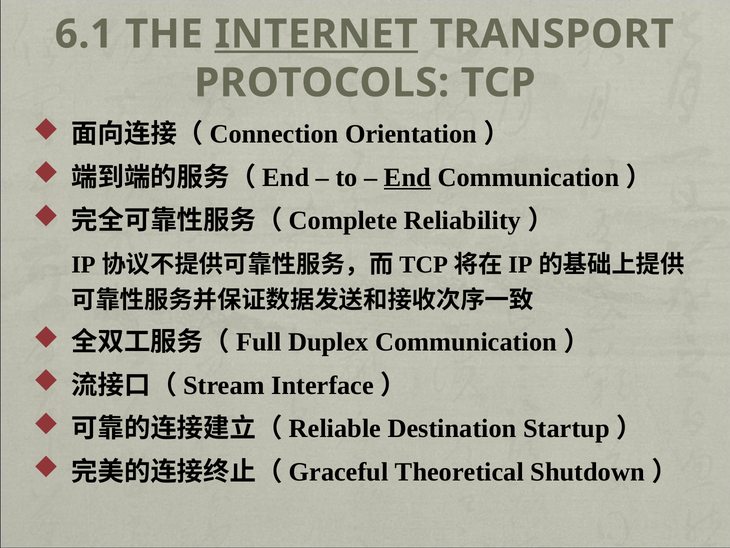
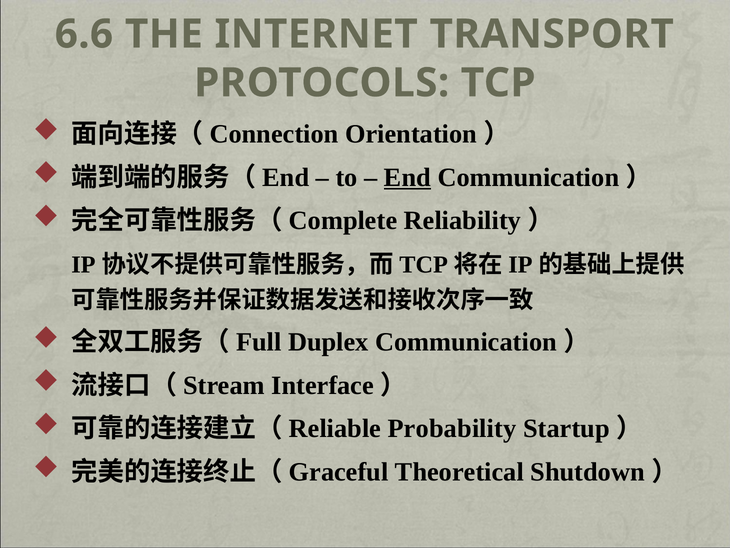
6.1: 6.1 -> 6.6
INTERNET underline: present -> none
Destination: Destination -> Probability
